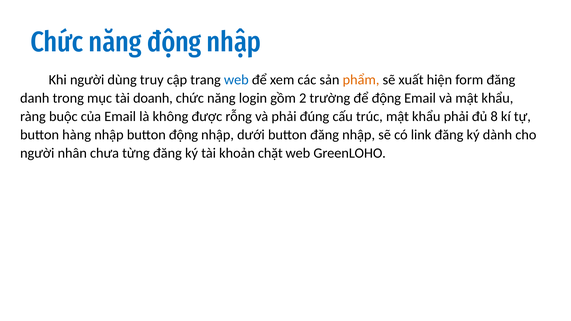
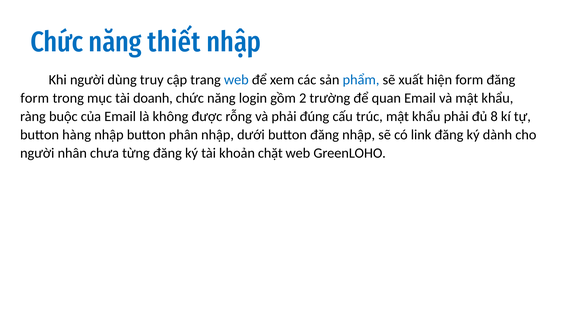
năng động: động -> thiết
phẩm colour: orange -> blue
danh at (35, 98): danh -> form
để động: động -> quan
button động: động -> phân
